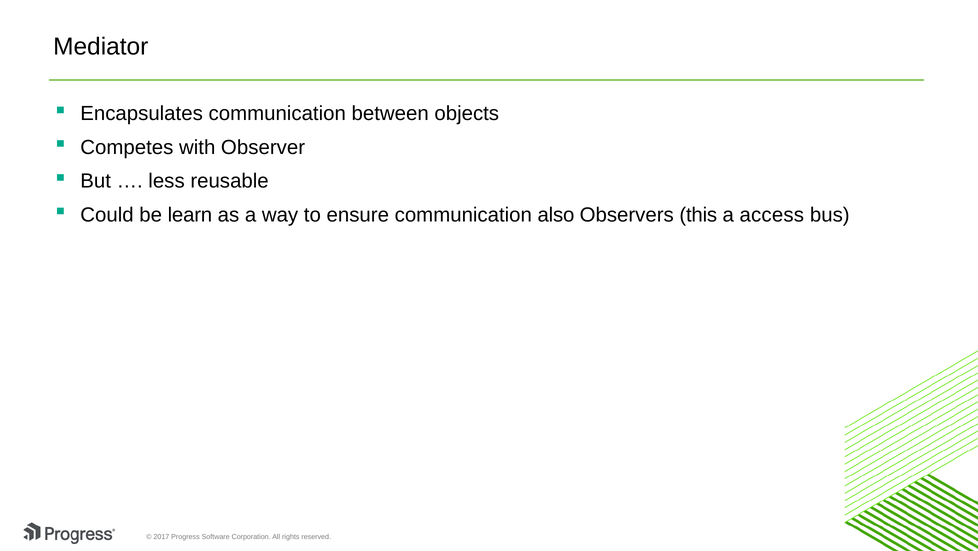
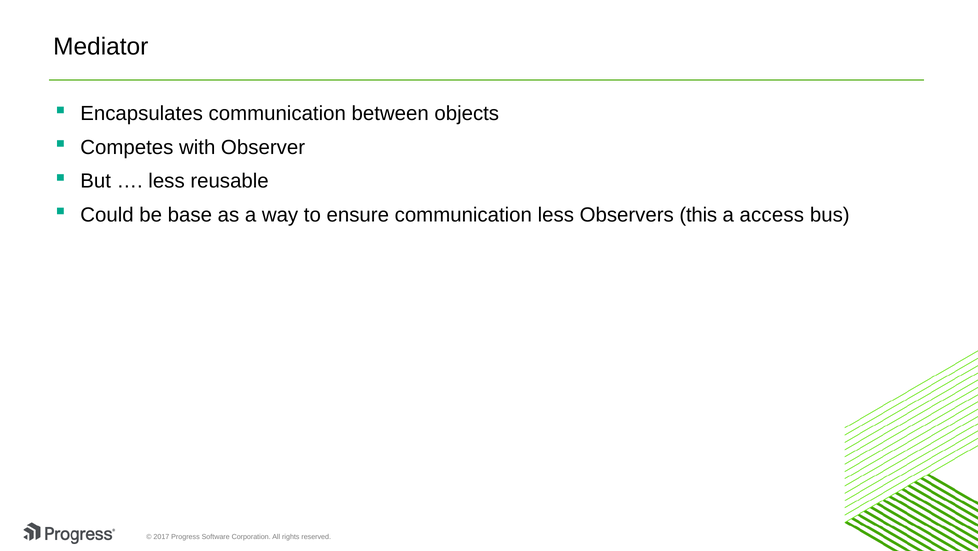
learn: learn -> base
communication also: also -> less
